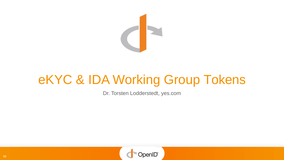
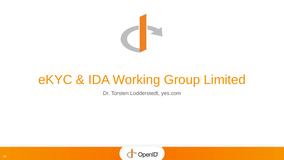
Tokens: Tokens -> Limited
